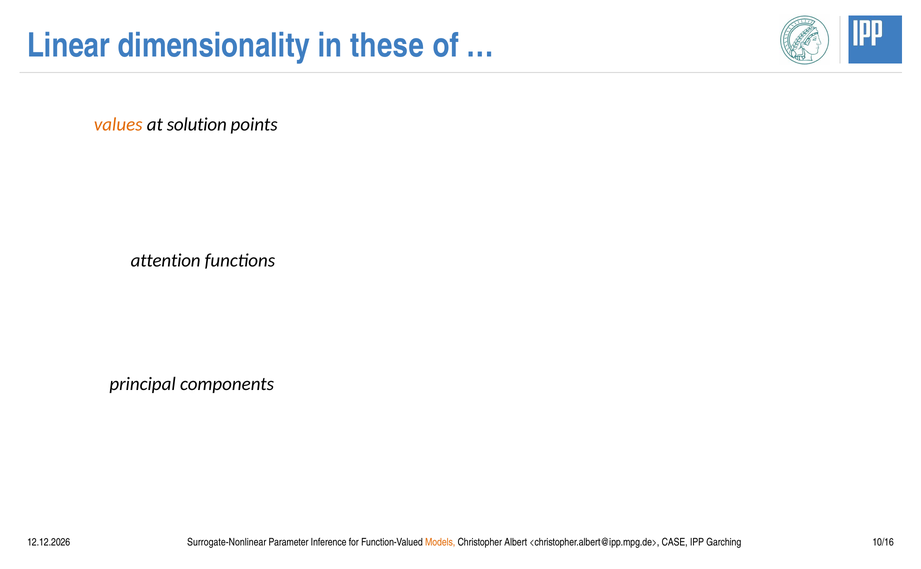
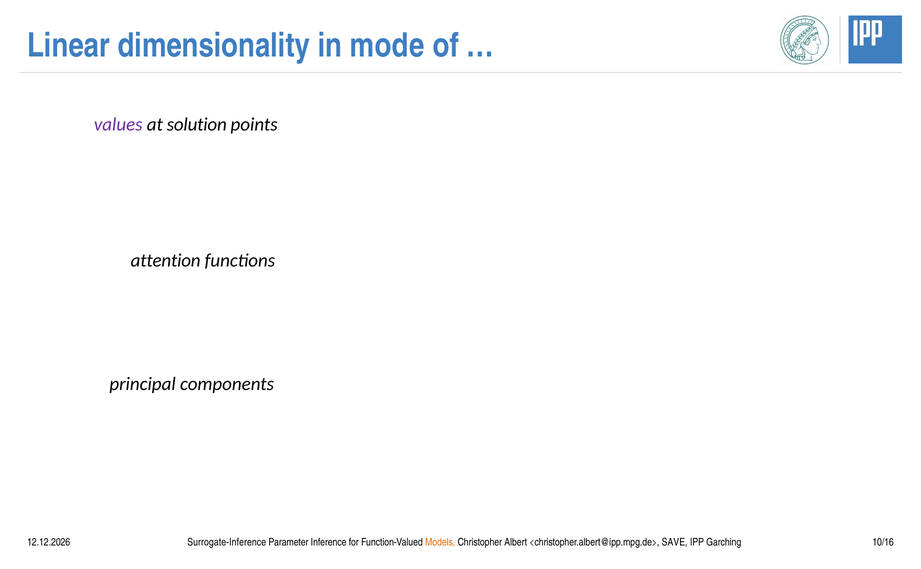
these: these -> mode
values colour: orange -> purple
Surrogate-Nonlinear: Surrogate-Nonlinear -> Surrogate-Inference
CASE: CASE -> SAVE
